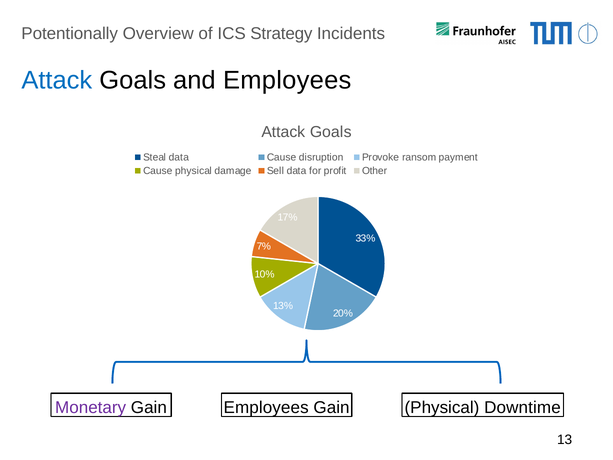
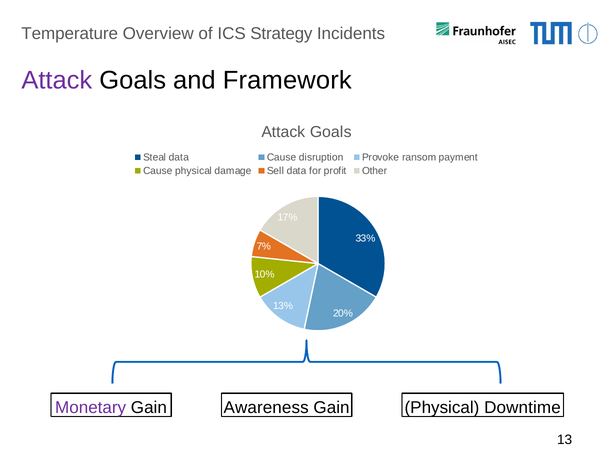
Potentionally: Potentionally -> Temperature
Attack at (57, 80) colour: blue -> purple
and Employees: Employees -> Framework
Gain Employees: Employees -> Awareness
